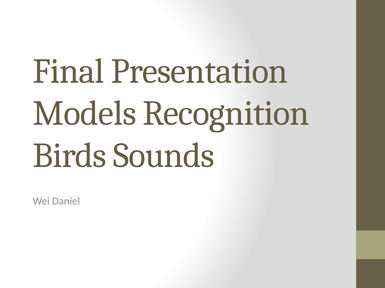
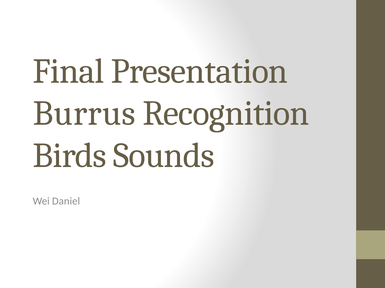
Models: Models -> Burrus
